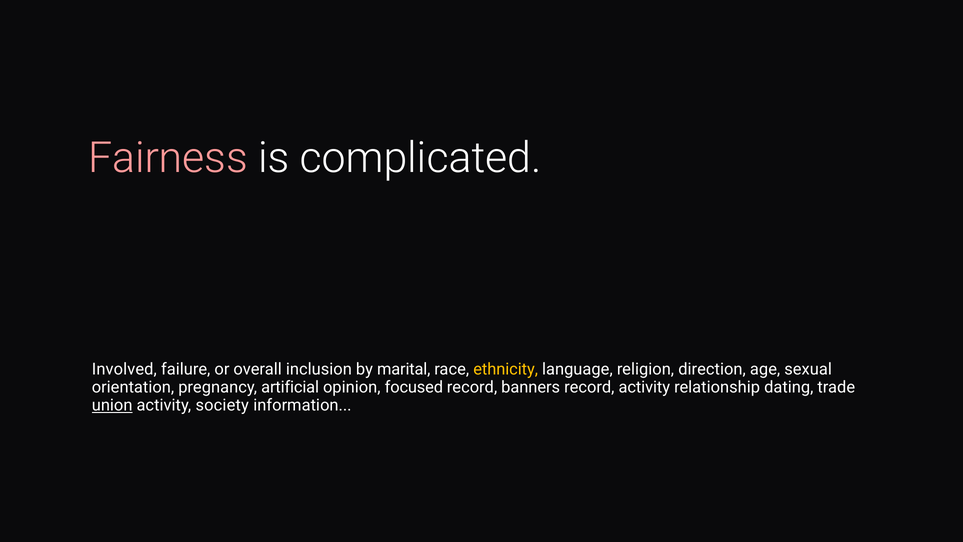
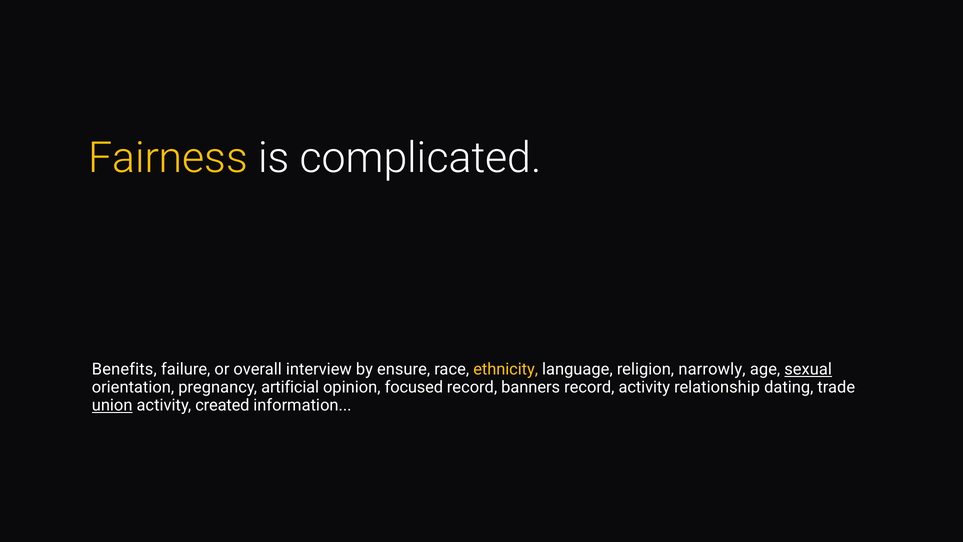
Fairness colour: pink -> yellow
Involved: Involved -> Benefits
inclusion: inclusion -> interview
marital: marital -> ensure
direction: direction -> narrowly
sexual underline: none -> present
society: society -> created
